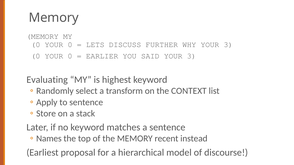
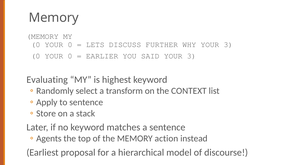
Names: Names -> Agents
recent: recent -> action
